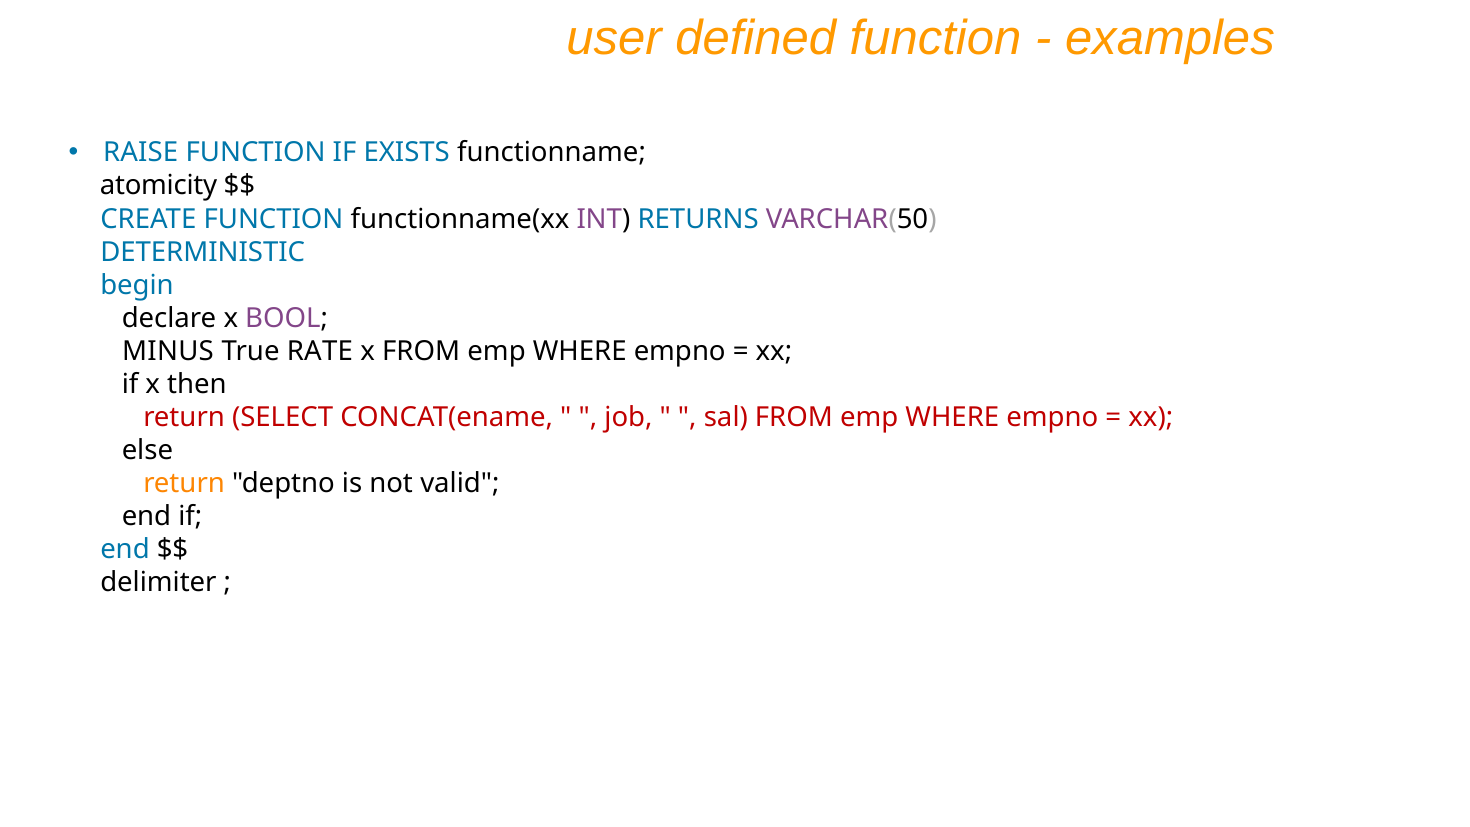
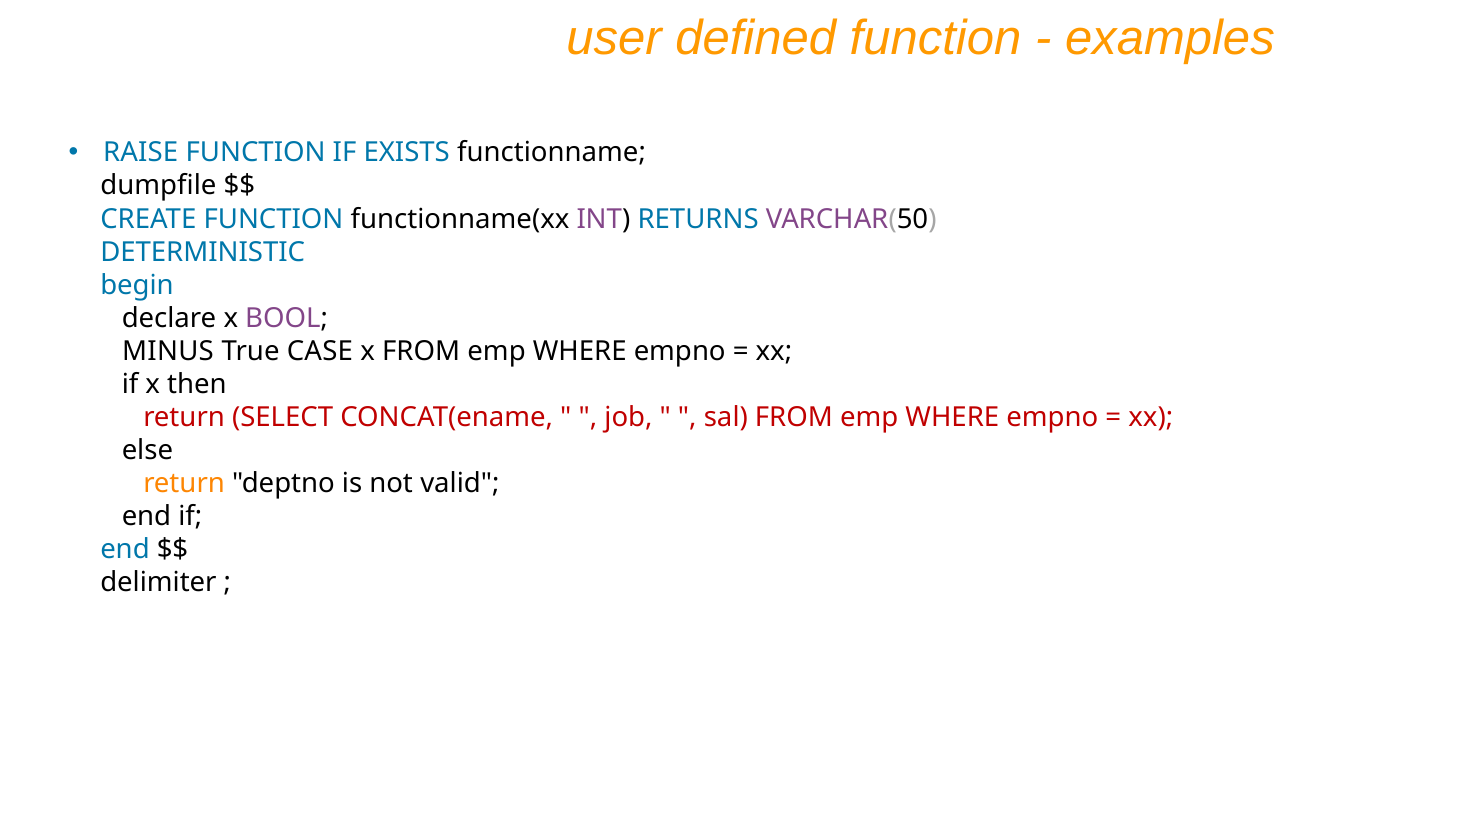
atomicity: atomicity -> dumpfile
RATE: RATE -> CASE
